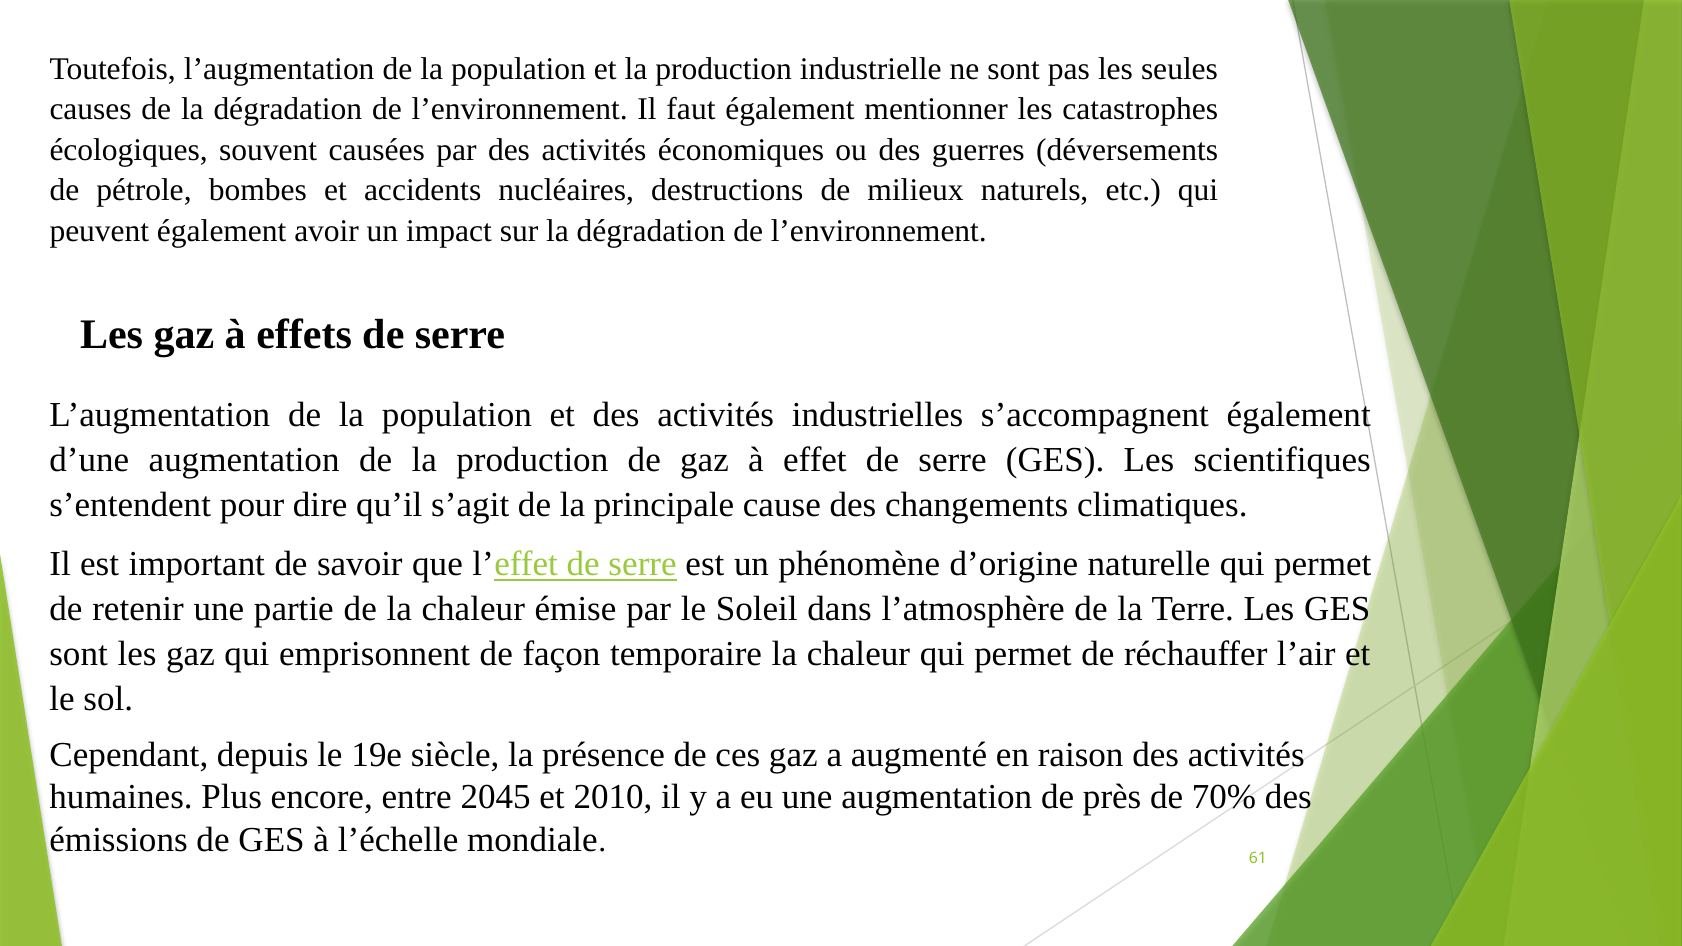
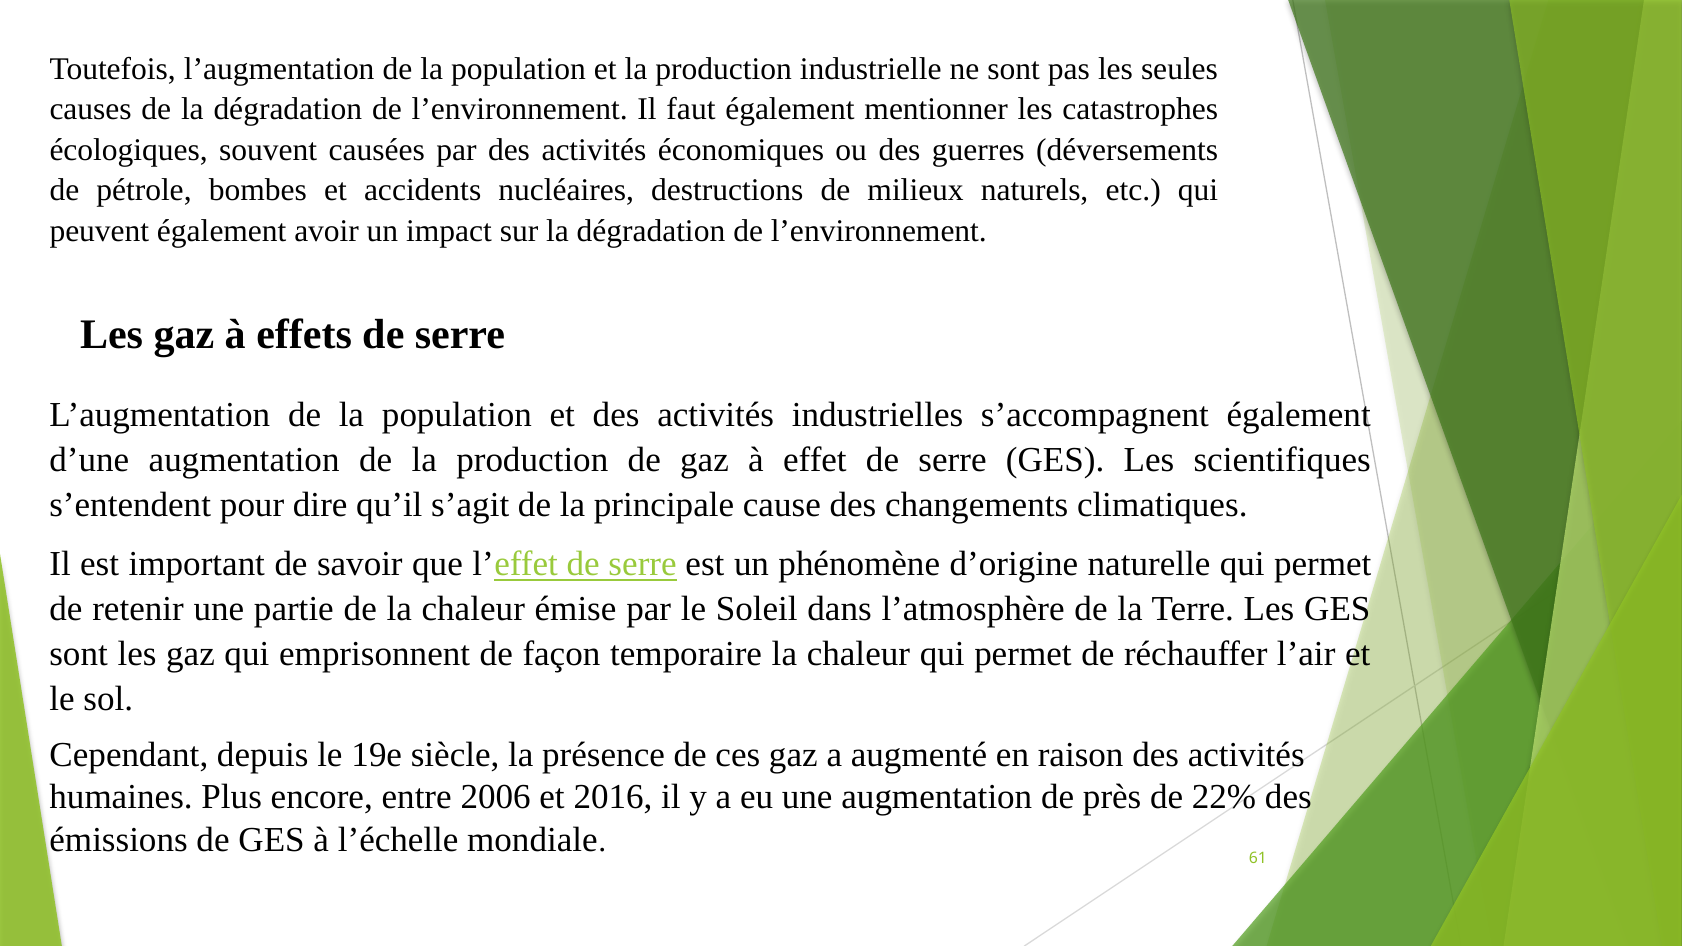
2045: 2045 -> 2006
2010: 2010 -> 2016
70%: 70% -> 22%
